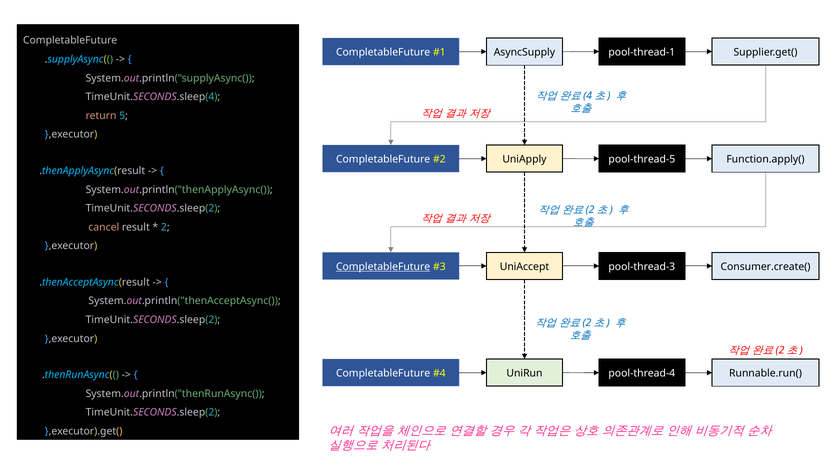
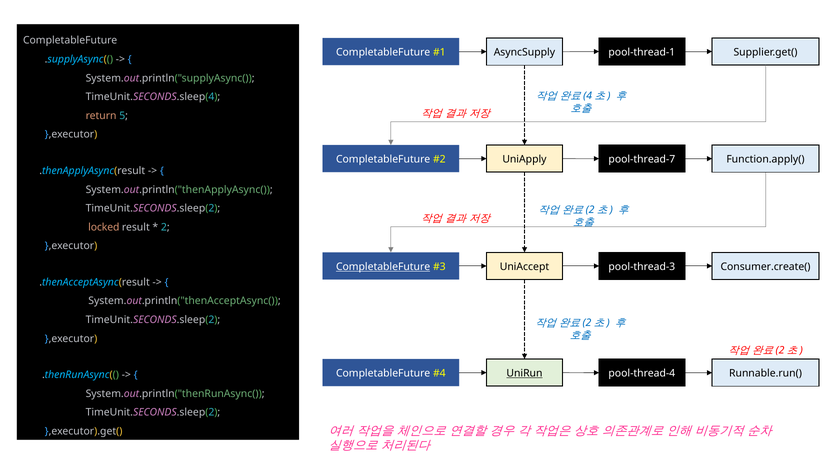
pool-thread-5: pool-thread-5 -> pool-thread-7
cancel: cancel -> locked
UniRun underline: none -> present
